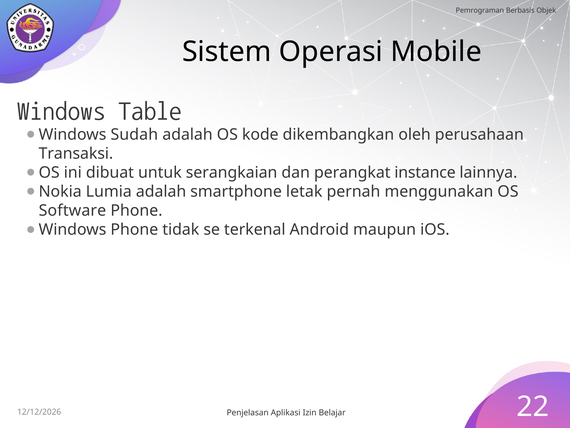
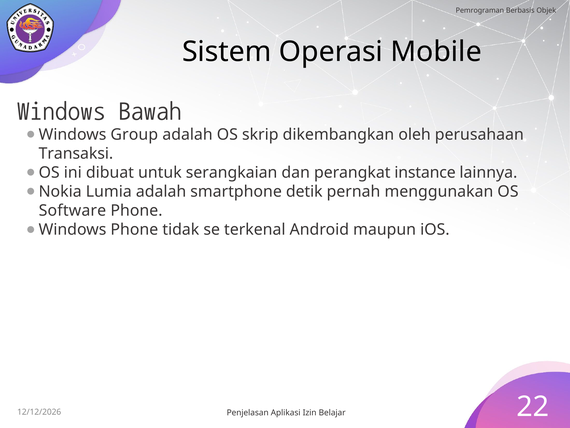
Table: Table -> Bawah
Sudah: Sudah -> Group
kode: kode -> skrip
letak: letak -> detik
